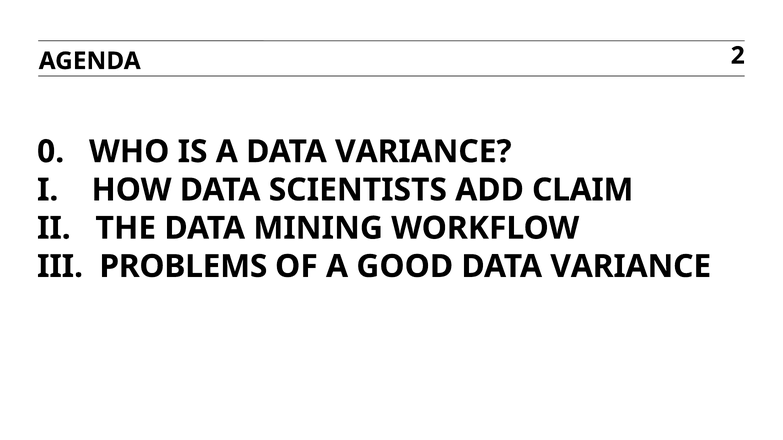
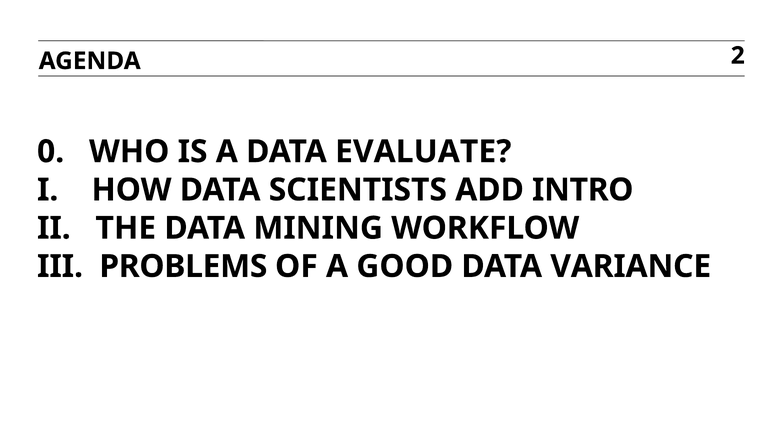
A DATA VARIANCE: VARIANCE -> EVALUATE
CLAIM: CLAIM -> INTRO
